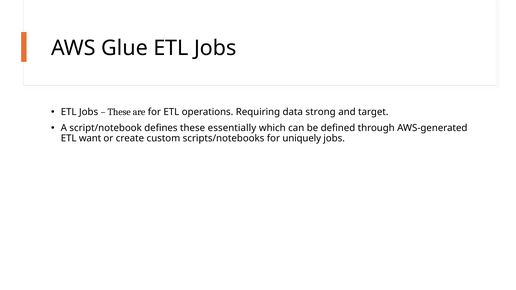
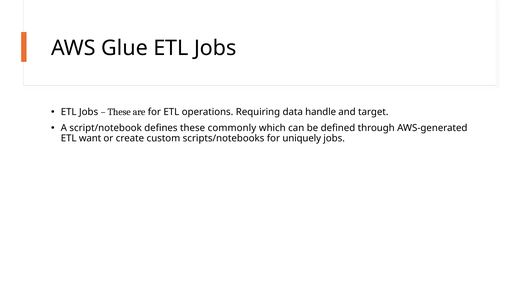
strong: strong -> handle
essentially: essentially -> commonly
